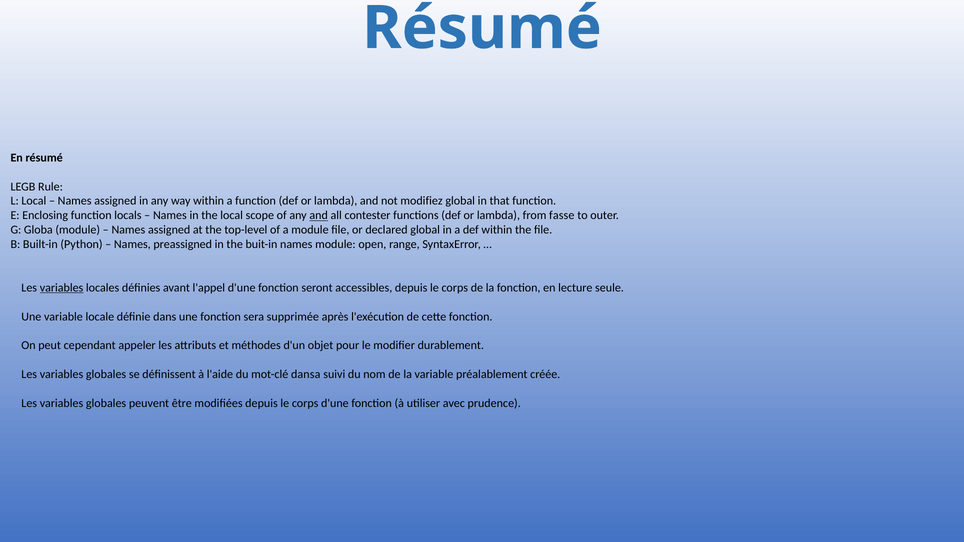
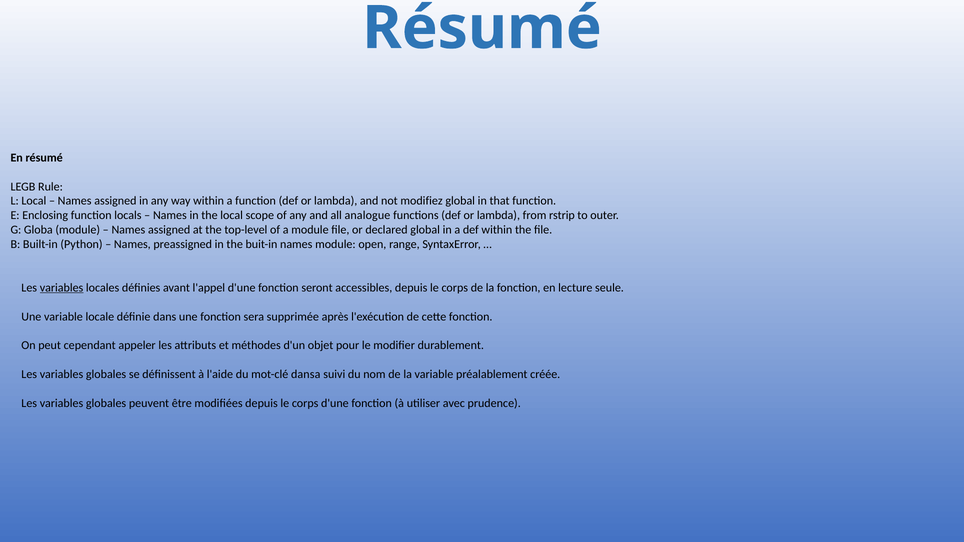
and at (319, 216) underline: present -> none
contester: contester -> analogue
fasse: fasse -> rstrip
